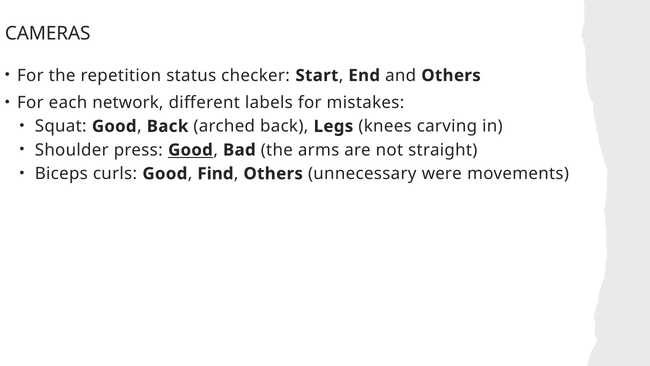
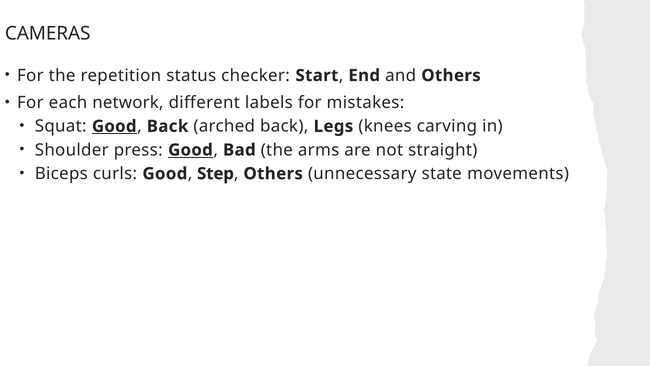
Good at (114, 126) underline: none -> present
Find: Find -> Step
were: were -> state
